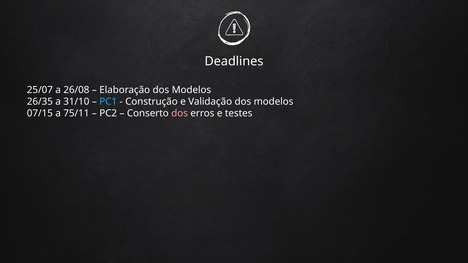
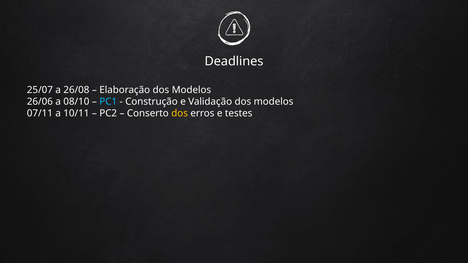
26/35: 26/35 -> 26/06
31/10: 31/10 -> 08/10
07/15: 07/15 -> 07/11
75/11: 75/11 -> 10/11
dos at (180, 113) colour: pink -> yellow
